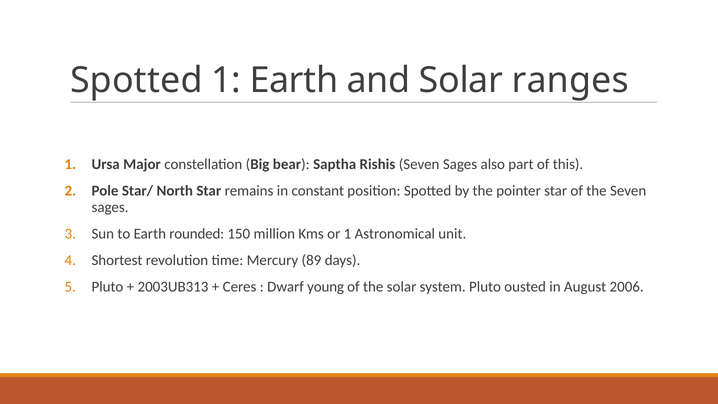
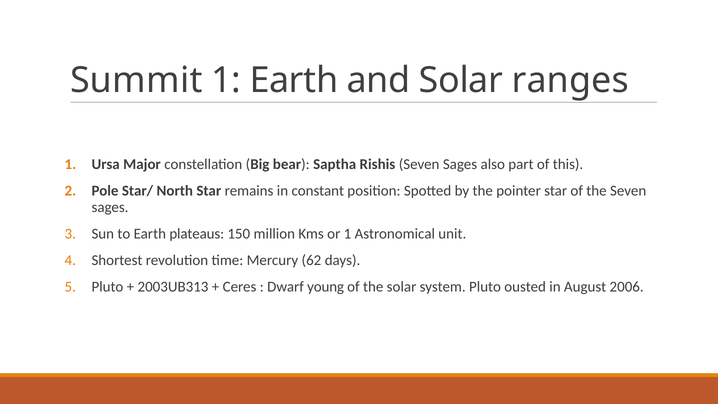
Spotted at (136, 80): Spotted -> Summit
rounded: rounded -> plateaus
89: 89 -> 62
